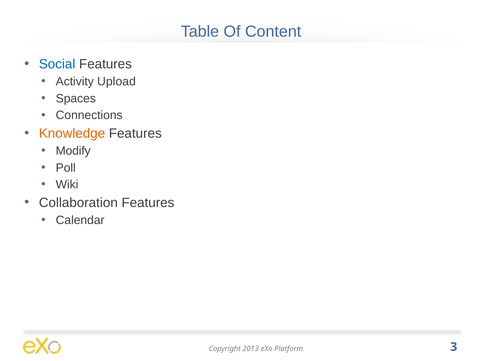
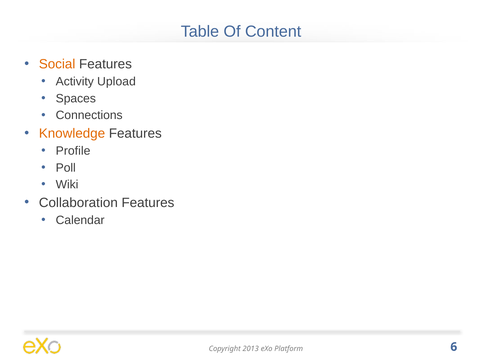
Social colour: blue -> orange
Modify: Modify -> Profile
3: 3 -> 6
